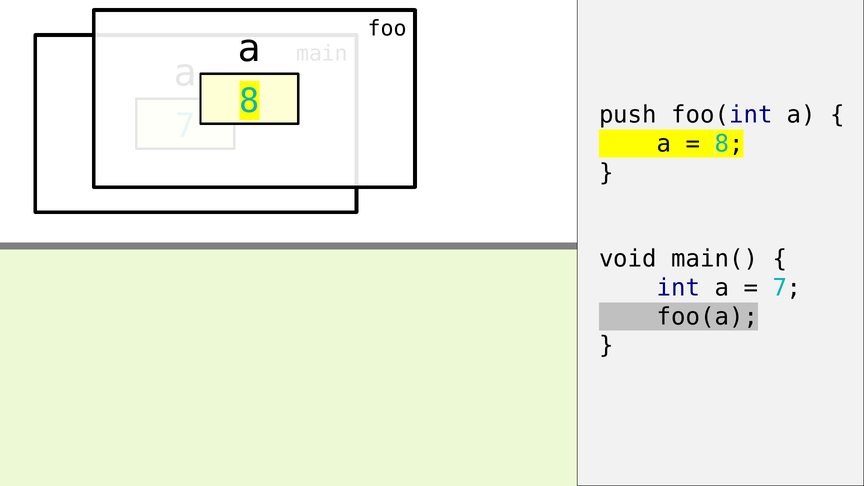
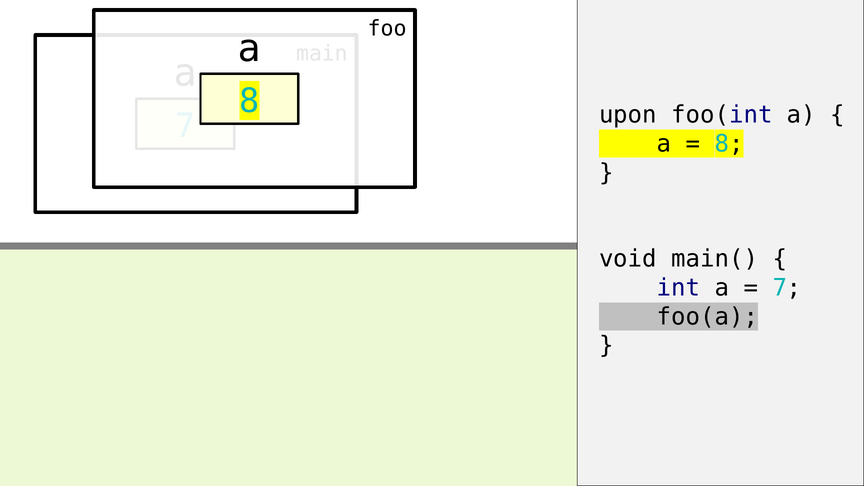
push: push -> upon
